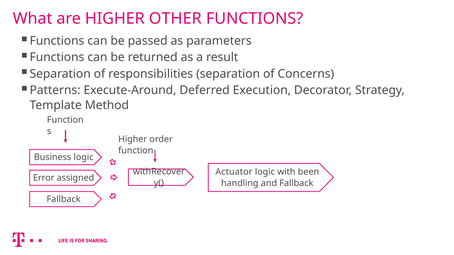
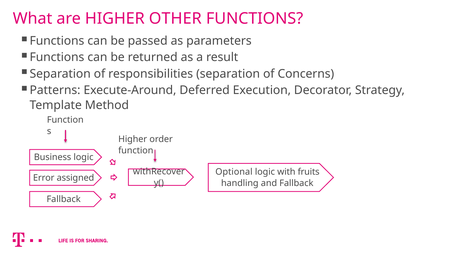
Actuator: Actuator -> Optional
been: been -> fruits
